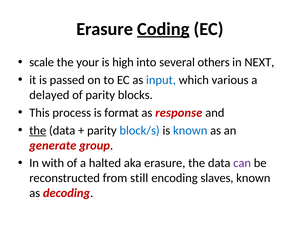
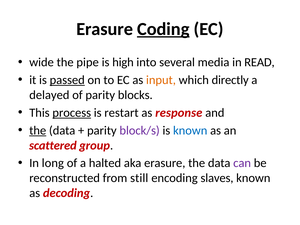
scale: scale -> wide
your: your -> pipe
others: others -> media
NEXT: NEXT -> READ
passed underline: none -> present
input colour: blue -> orange
various: various -> directly
process underline: none -> present
format: format -> restart
block/s colour: blue -> purple
generate: generate -> scattered
with: with -> long
